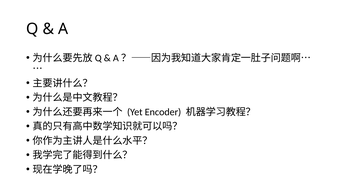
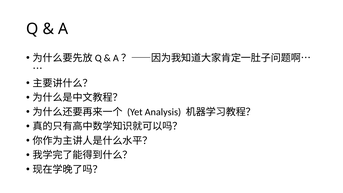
Encoder: Encoder -> Analysis
